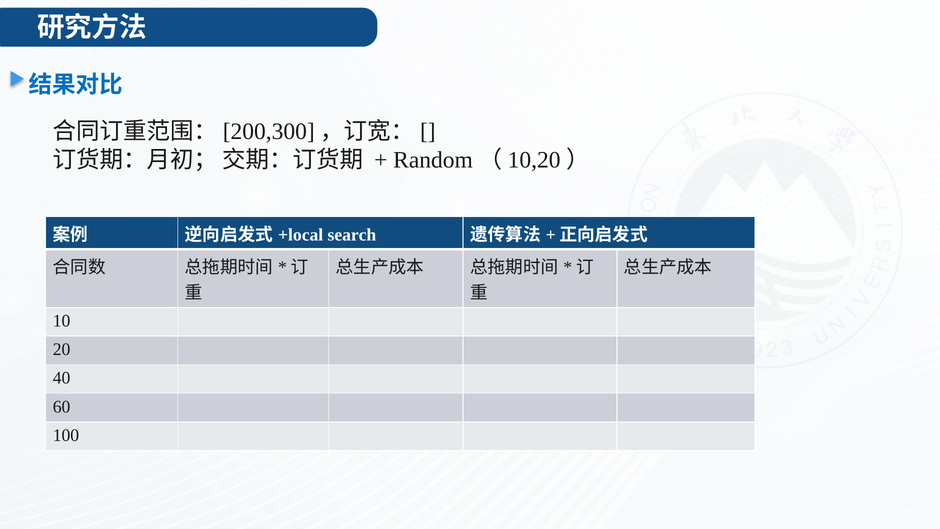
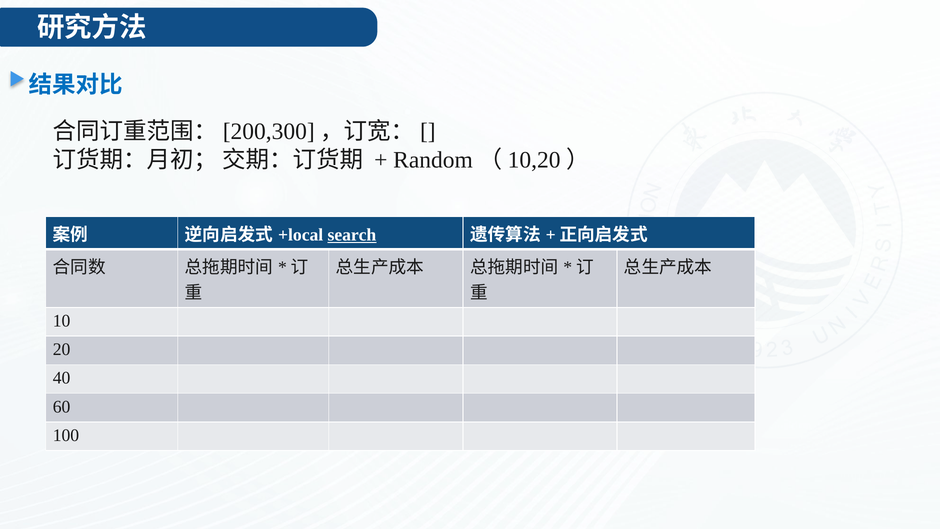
search underline: none -> present
